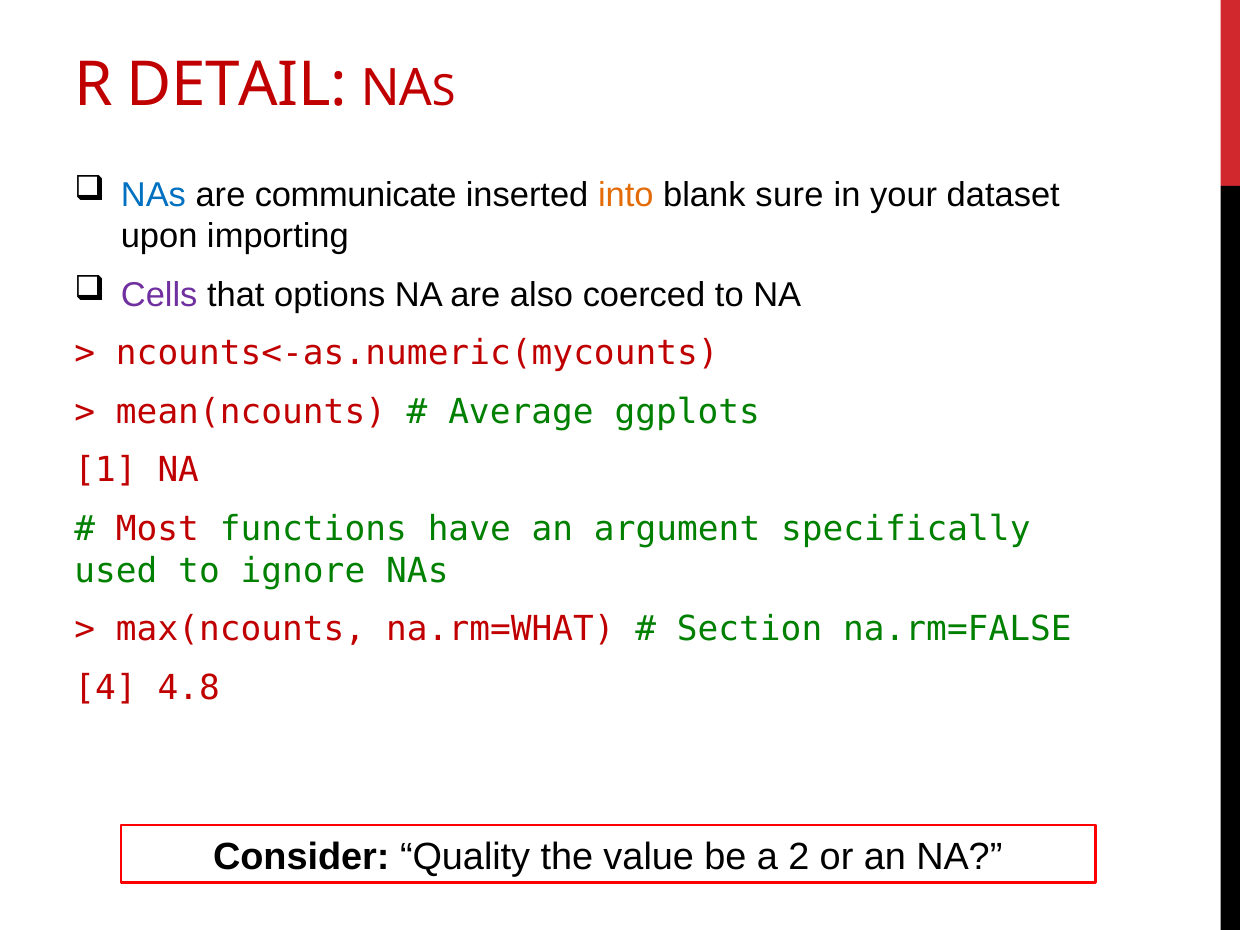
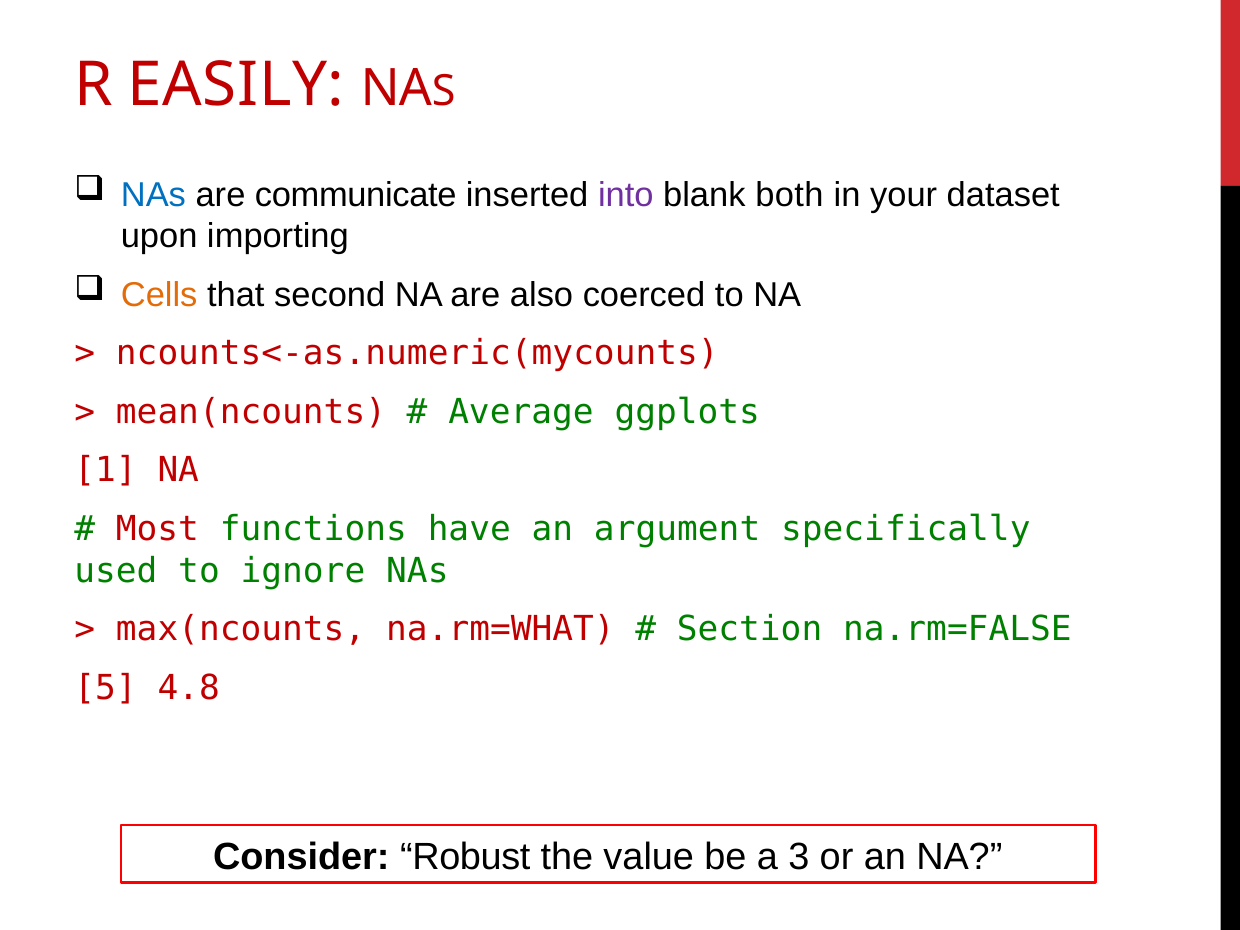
DETAIL: DETAIL -> EASILY
into colour: orange -> purple
sure: sure -> both
Cells colour: purple -> orange
options: options -> second
4: 4 -> 5
Quality: Quality -> Robust
2: 2 -> 3
